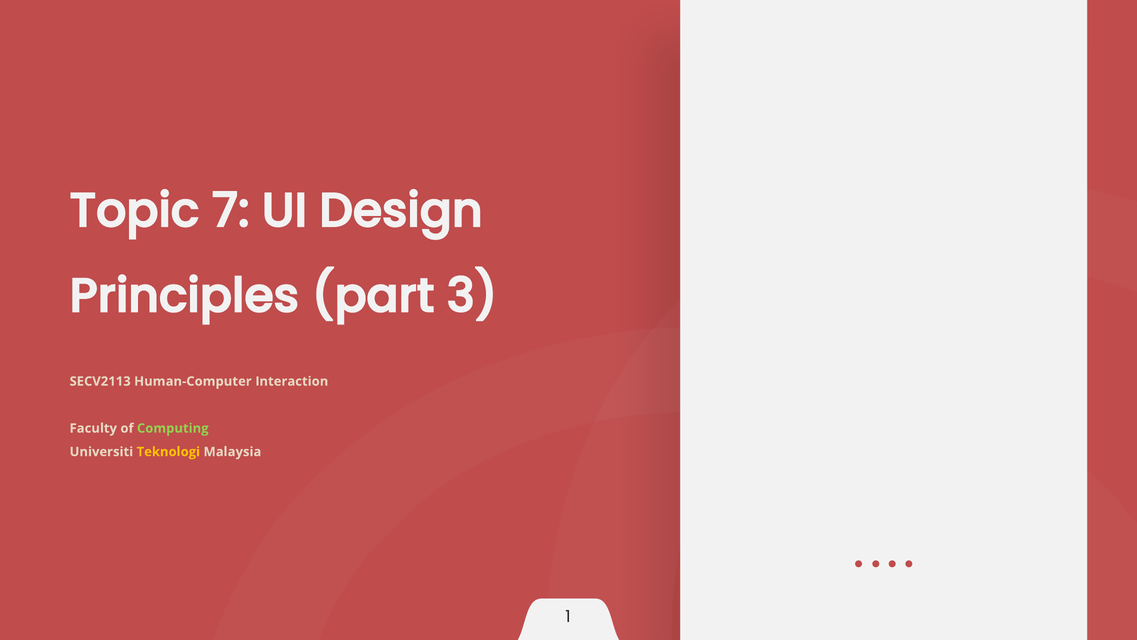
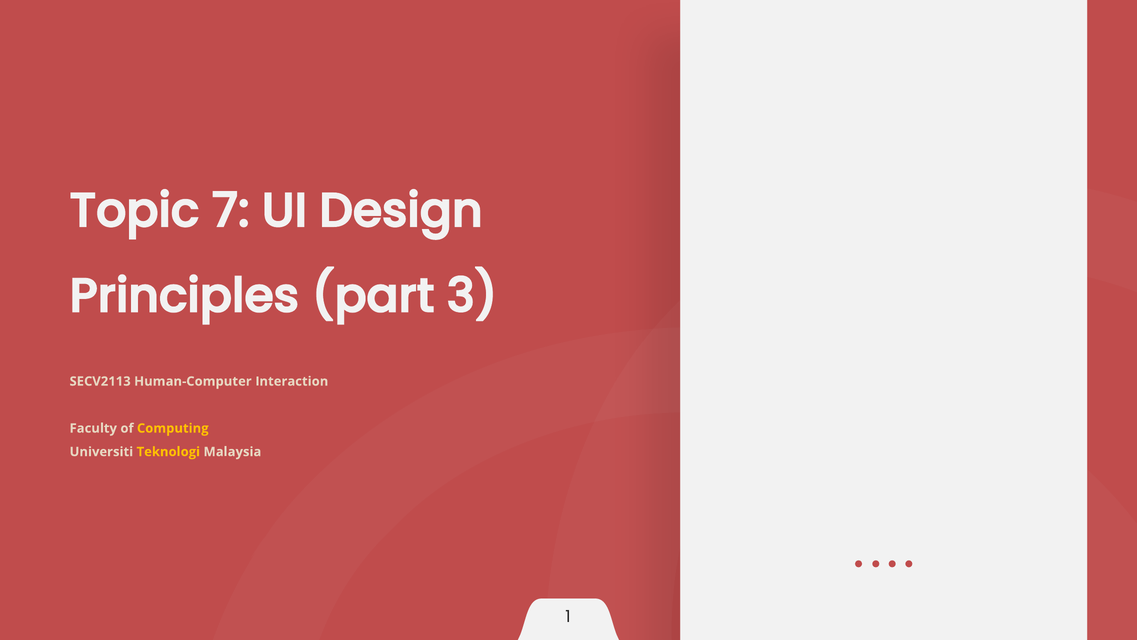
Computing colour: light green -> yellow
